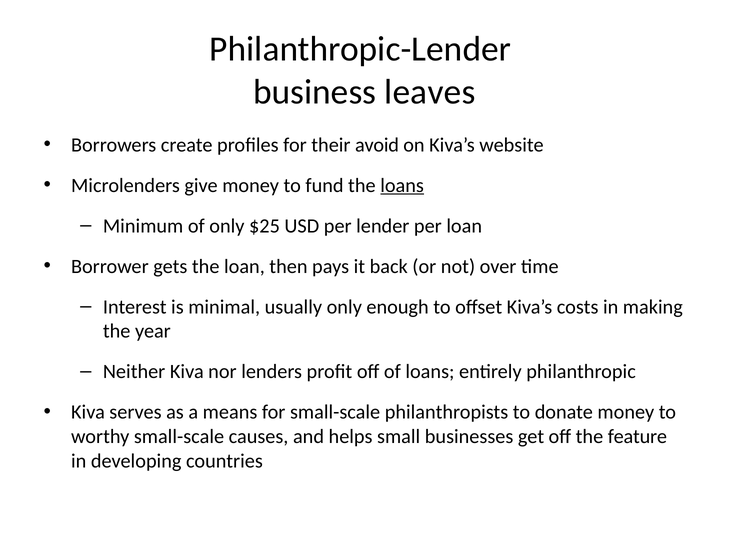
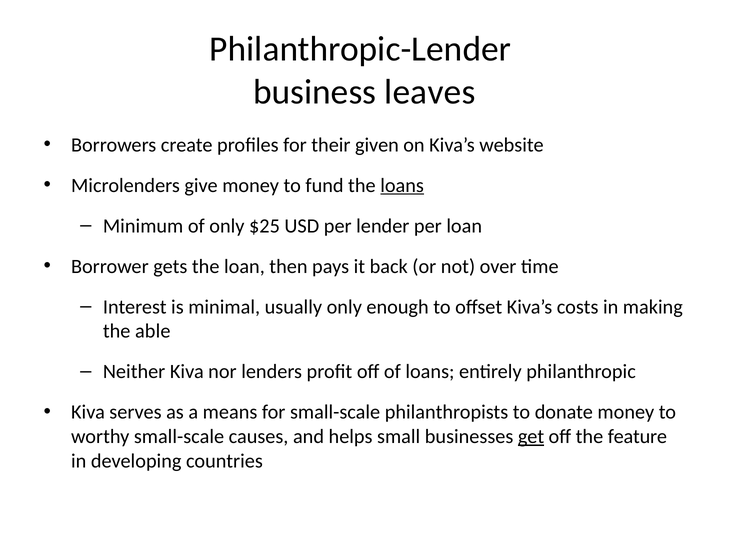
avoid: avoid -> given
year: year -> able
get underline: none -> present
